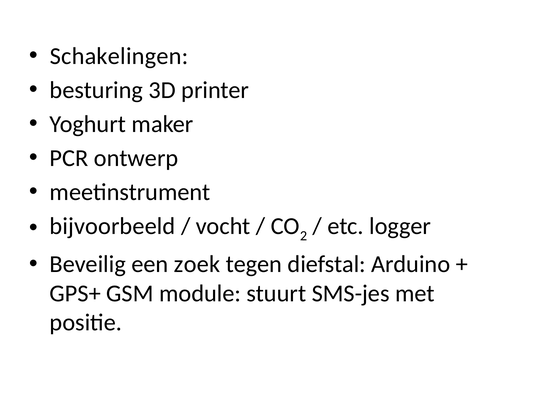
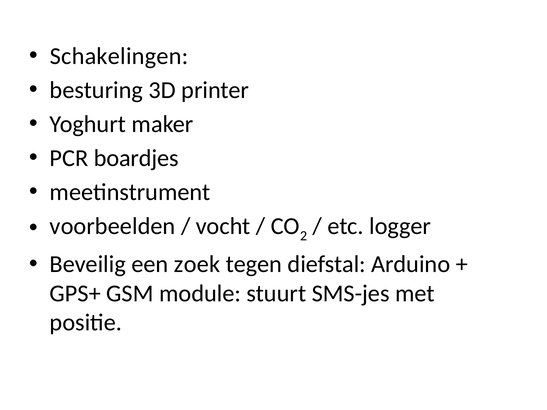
ontwerp: ontwerp -> boardjes
bijvoorbeeld: bijvoorbeeld -> voorbeelden
